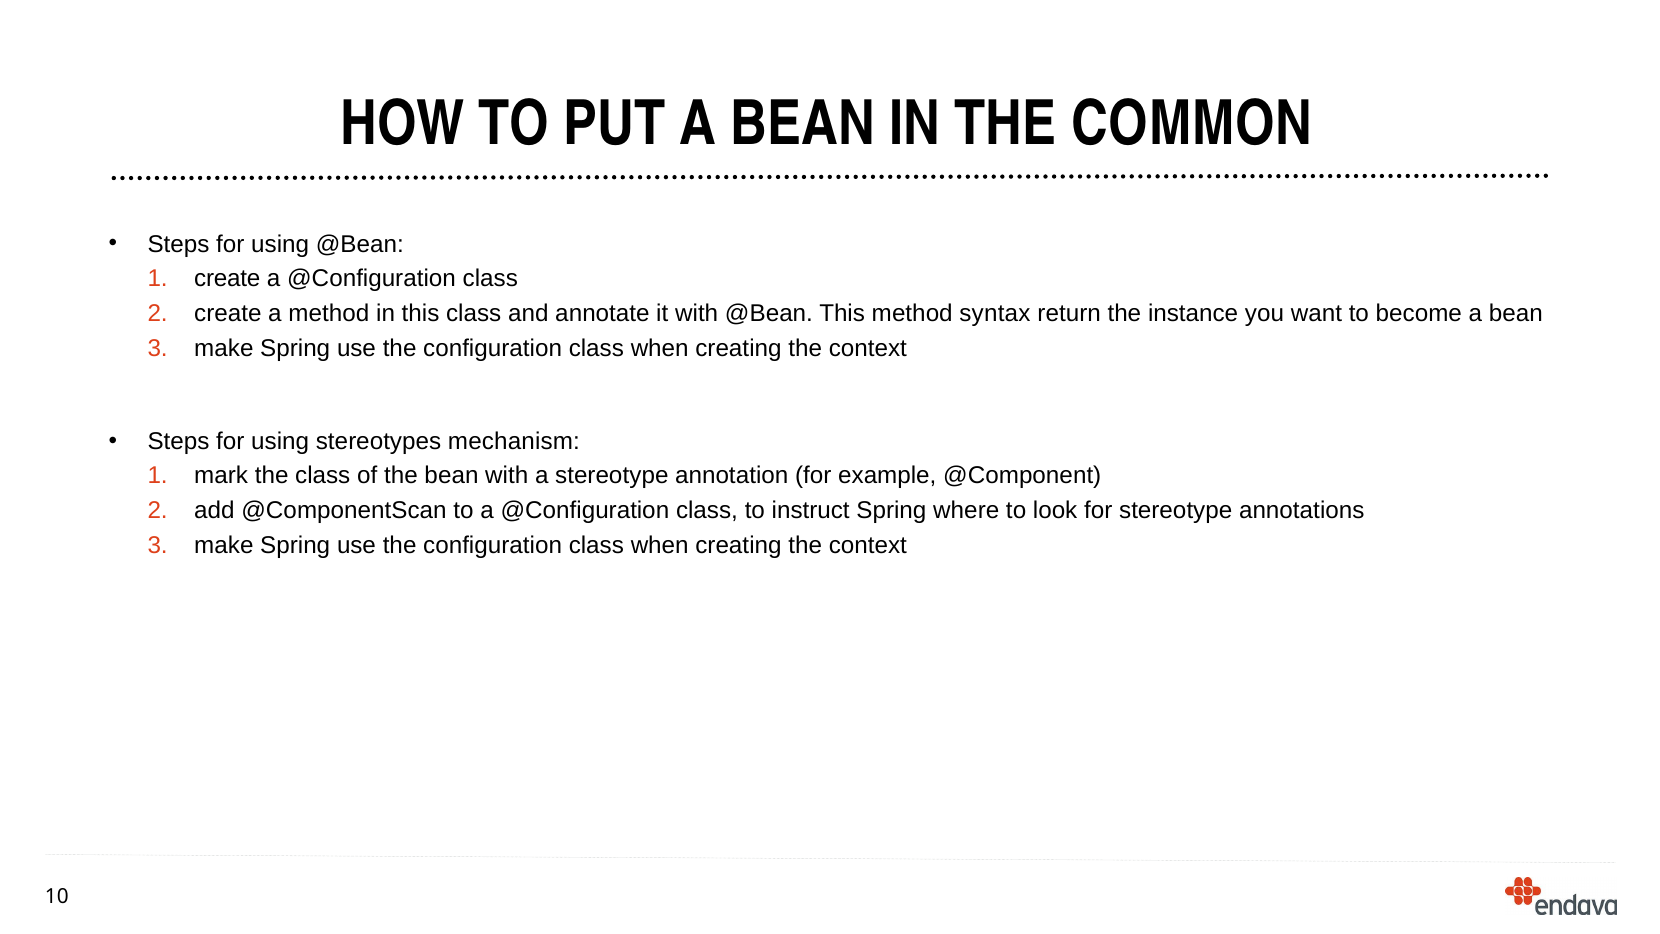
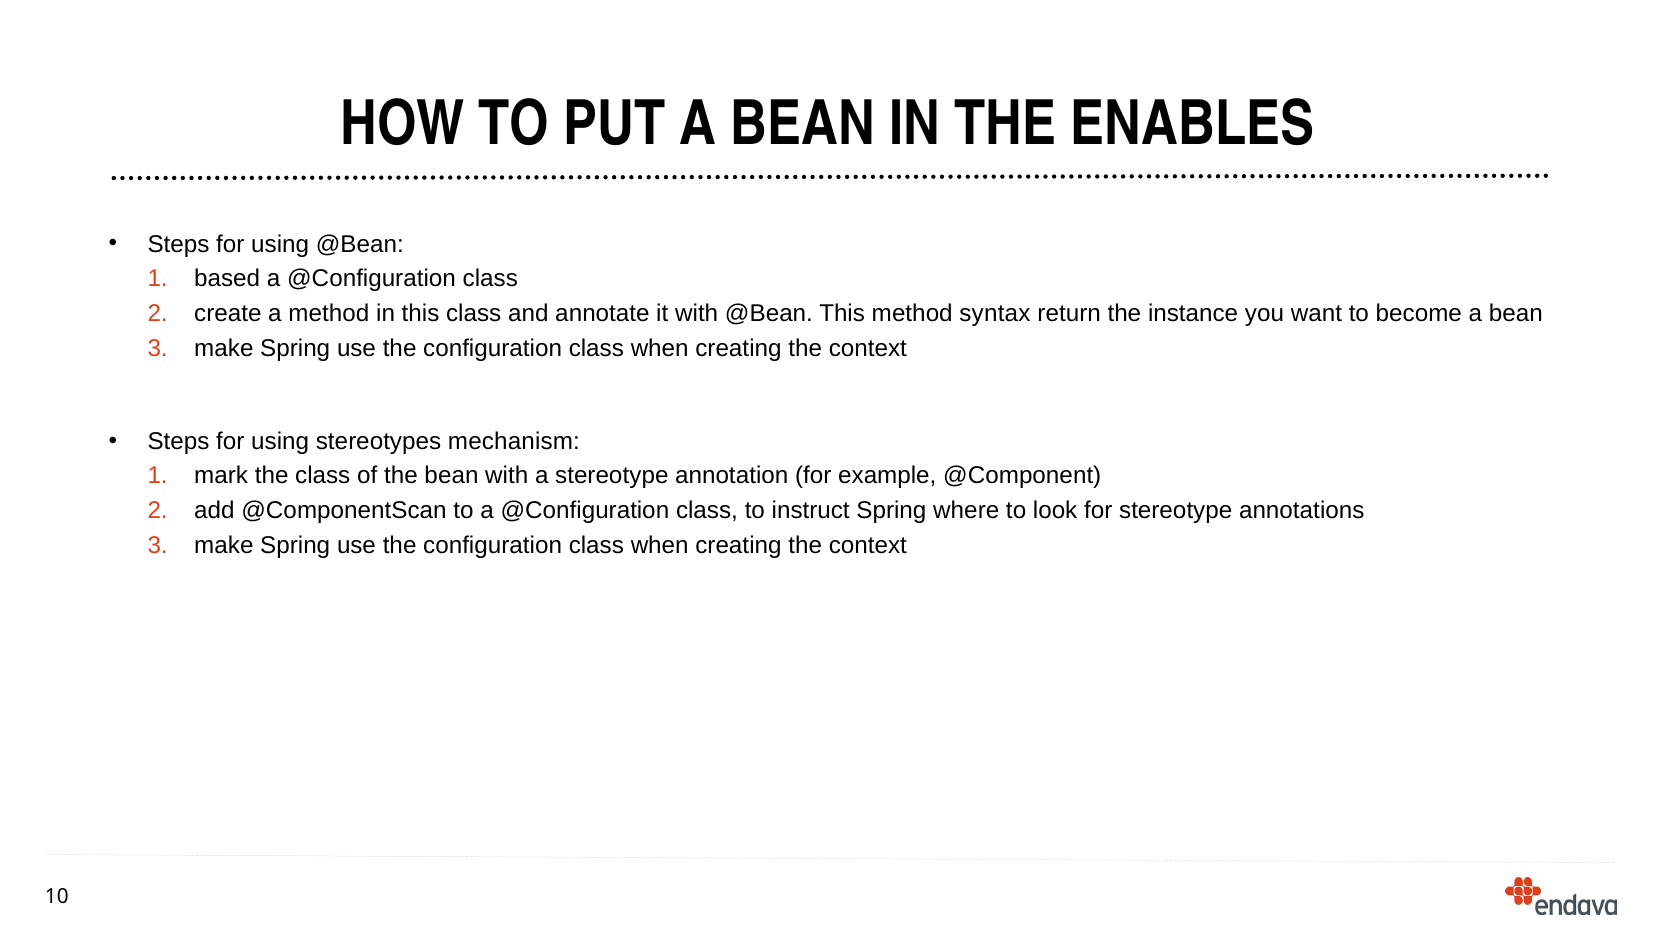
COMMON: COMMON -> ENABLES
create at (227, 279): create -> based
